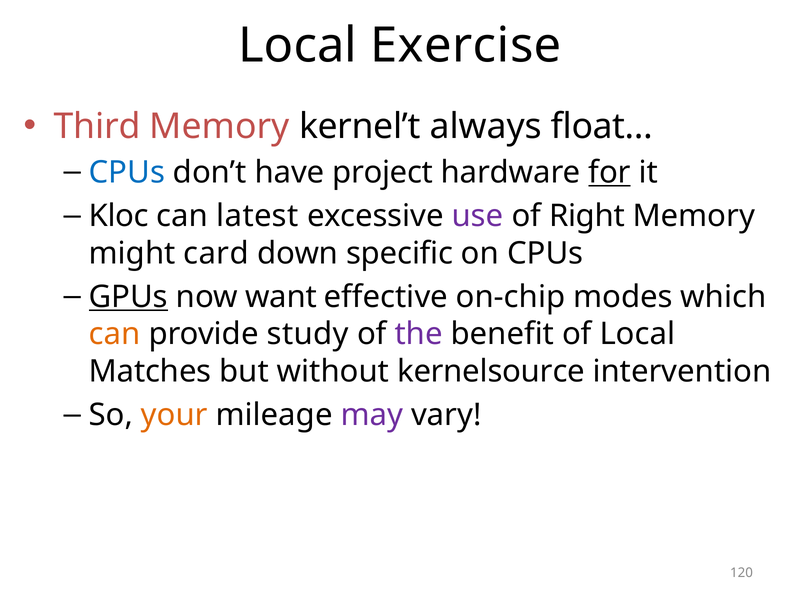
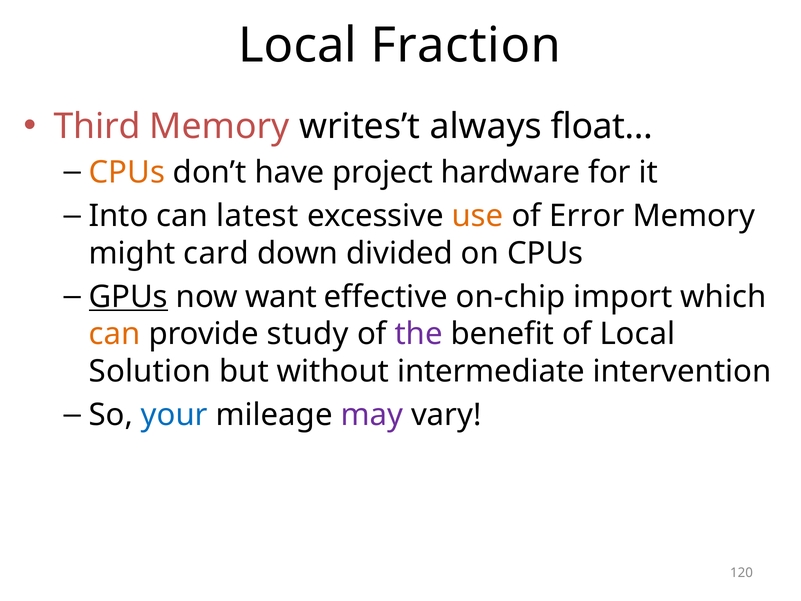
Exercise: Exercise -> Fraction
kernel’t: kernel’t -> writes’t
CPUs at (127, 172) colour: blue -> orange
for underline: present -> none
Kloc: Kloc -> Into
use colour: purple -> orange
Right: Right -> Error
specific: specific -> divided
modes: modes -> import
Matches: Matches -> Solution
kernelsource: kernelsource -> intermediate
your colour: orange -> blue
